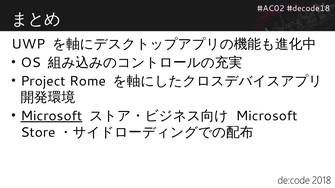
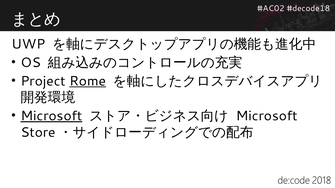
Rome underline: none -> present
